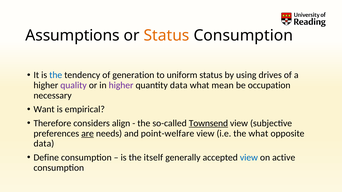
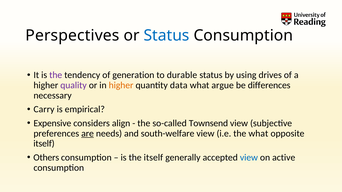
Assumptions: Assumptions -> Perspectives
Status at (167, 35) colour: orange -> blue
the at (56, 75) colour: blue -> purple
uniform: uniform -> durable
higher at (121, 85) colour: purple -> orange
mean: mean -> argue
occupation: occupation -> differences
Want: Want -> Carry
Therefore: Therefore -> Expensive
Townsend underline: present -> none
point-welfare: point-welfare -> south-welfare
data at (44, 144): data -> itself
Define: Define -> Others
